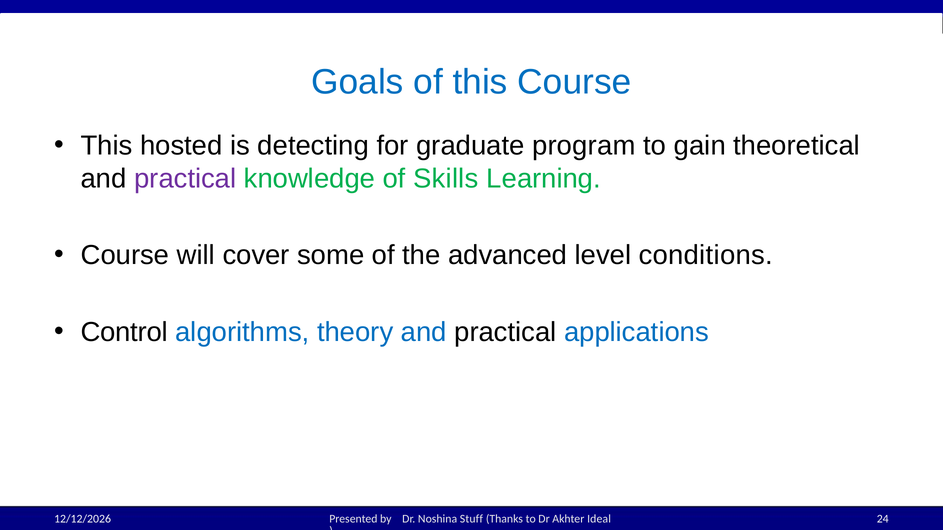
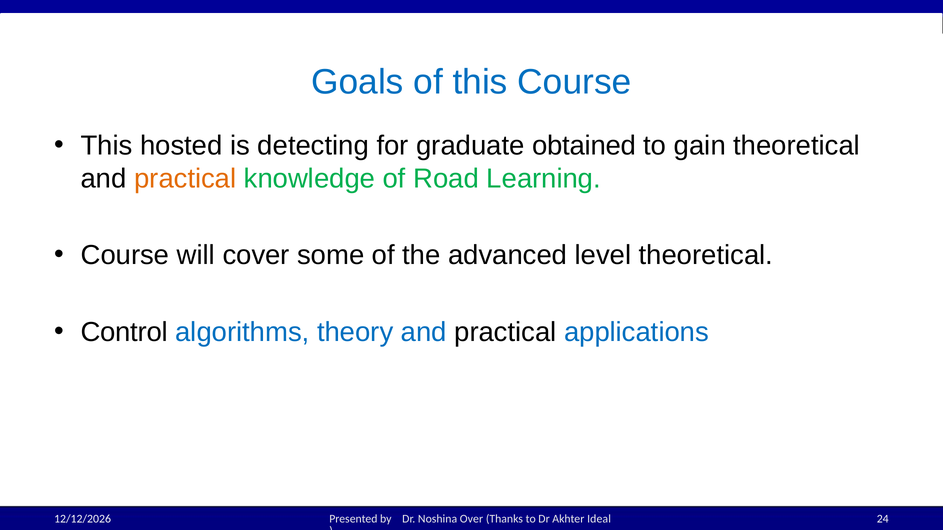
program: program -> obtained
practical at (185, 179) colour: purple -> orange
Skills: Skills -> Road
level conditions: conditions -> theoretical
Stuff: Stuff -> Over
